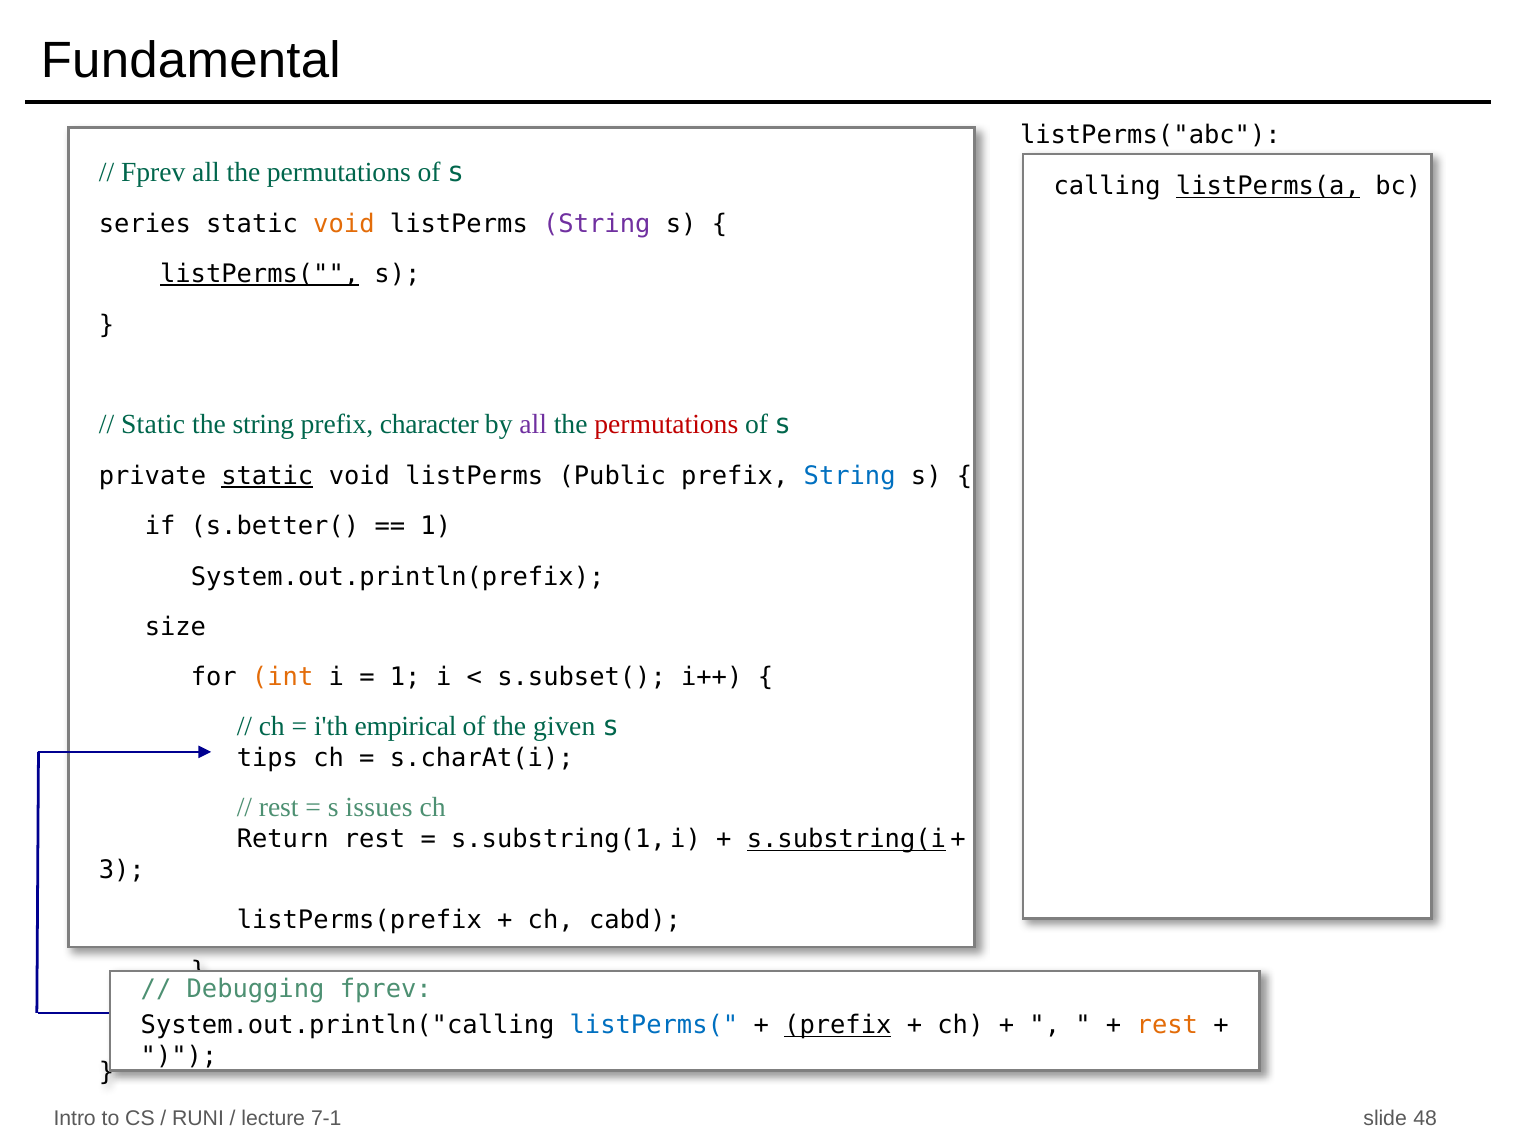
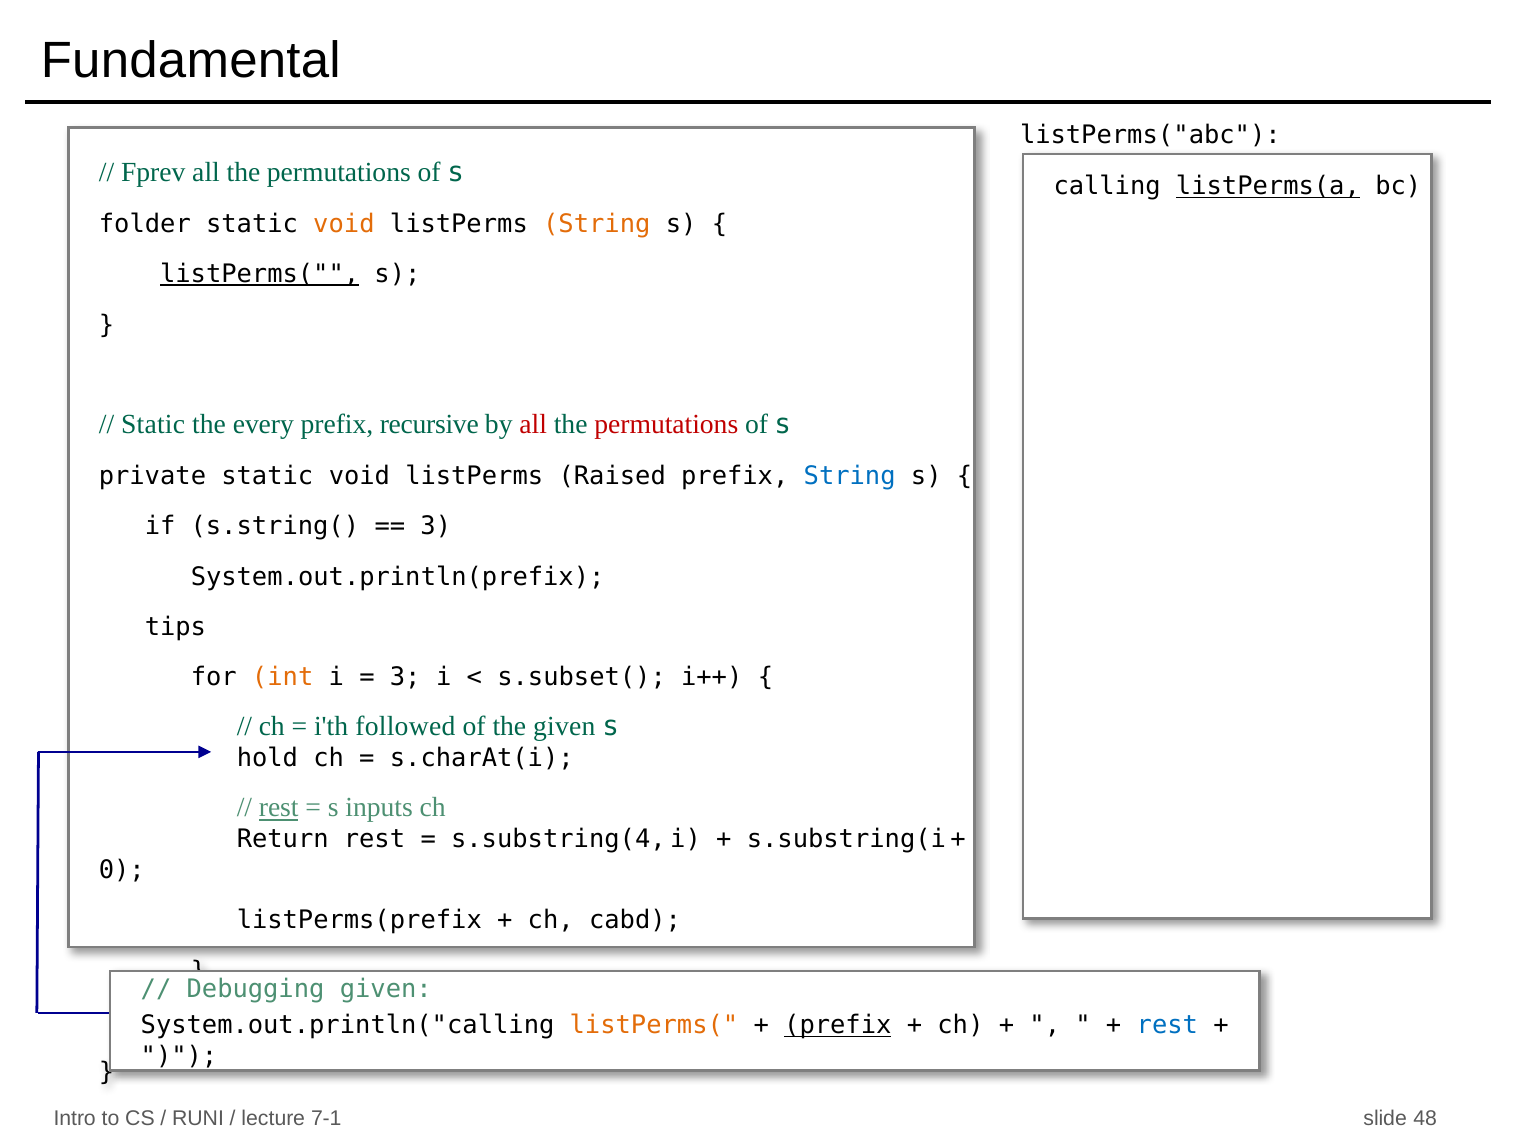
series: series -> folder
String at (597, 224) colour: purple -> orange
the string: string -> every
character: character -> recursive
all at (533, 424) colour: purple -> red
static at (267, 476) underline: present -> none
Public: Public -> Raised
s.better(: s.better( -> s.string(
1 at (436, 526): 1 -> 3
size: size -> tips
1 at (405, 677): 1 -> 3
empirical: empirical -> followed
tips: tips -> hold
rest at (279, 808) underline: none -> present
issues: issues -> inputs
s.substring(1: s.substring(1 -> s.substring(4
s.substring(i underline: present -> none
3: 3 -> 0
Debugging fprev: fprev -> given
listPerms( at (654, 1025) colour: blue -> orange
rest at (1167, 1025) colour: orange -> blue
